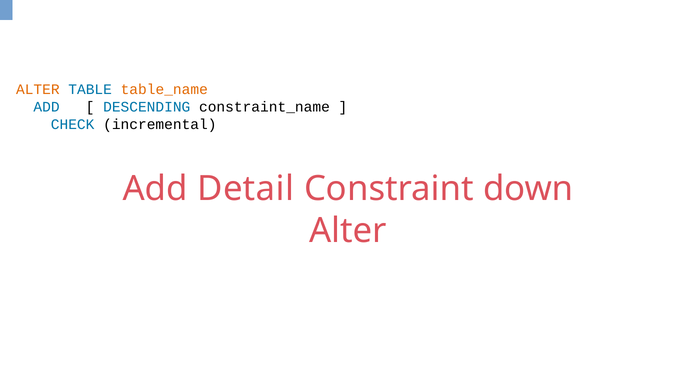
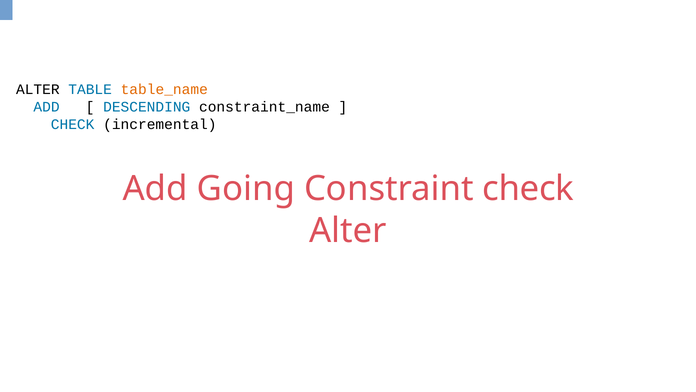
ALTER at (38, 90) colour: orange -> black
Detail: Detail -> Going
Constraint down: down -> check
